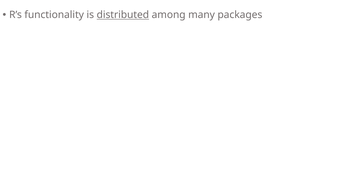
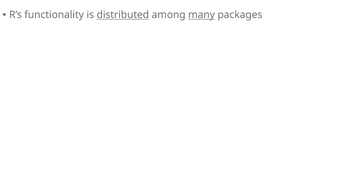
many underline: none -> present
